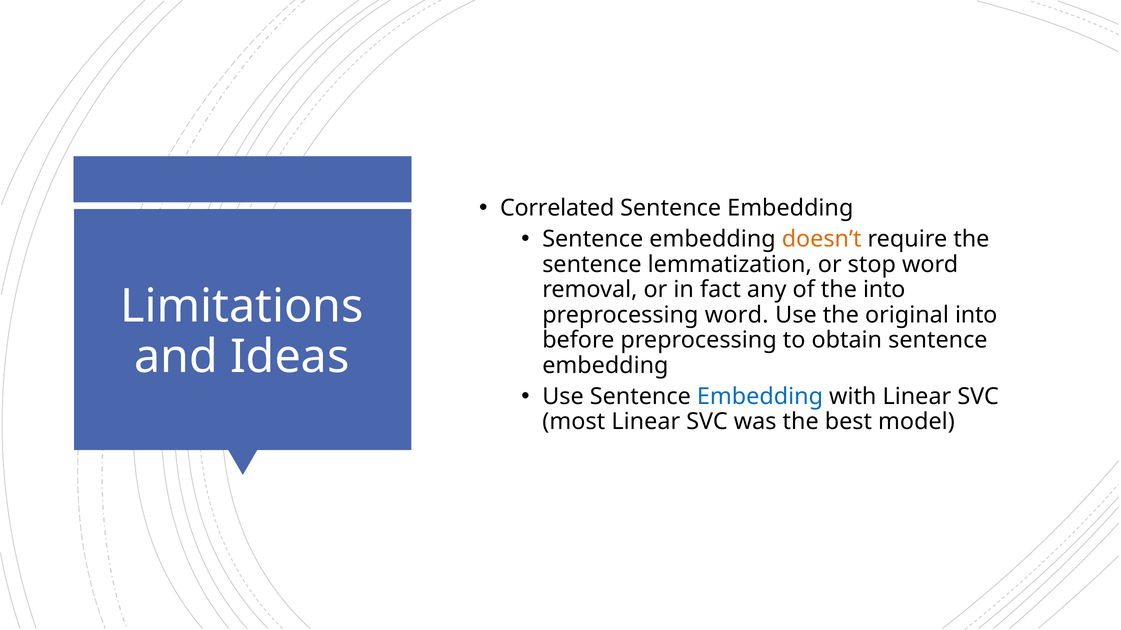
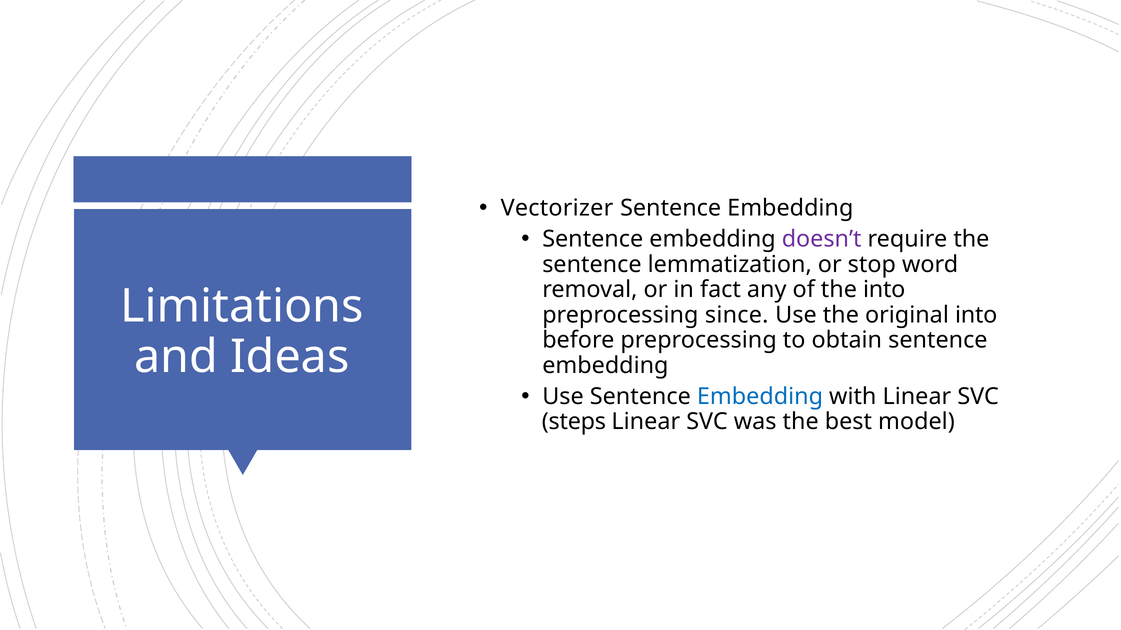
Correlated: Correlated -> Vectorizer
doesn’t colour: orange -> purple
preprocessing word: word -> since
most: most -> steps
